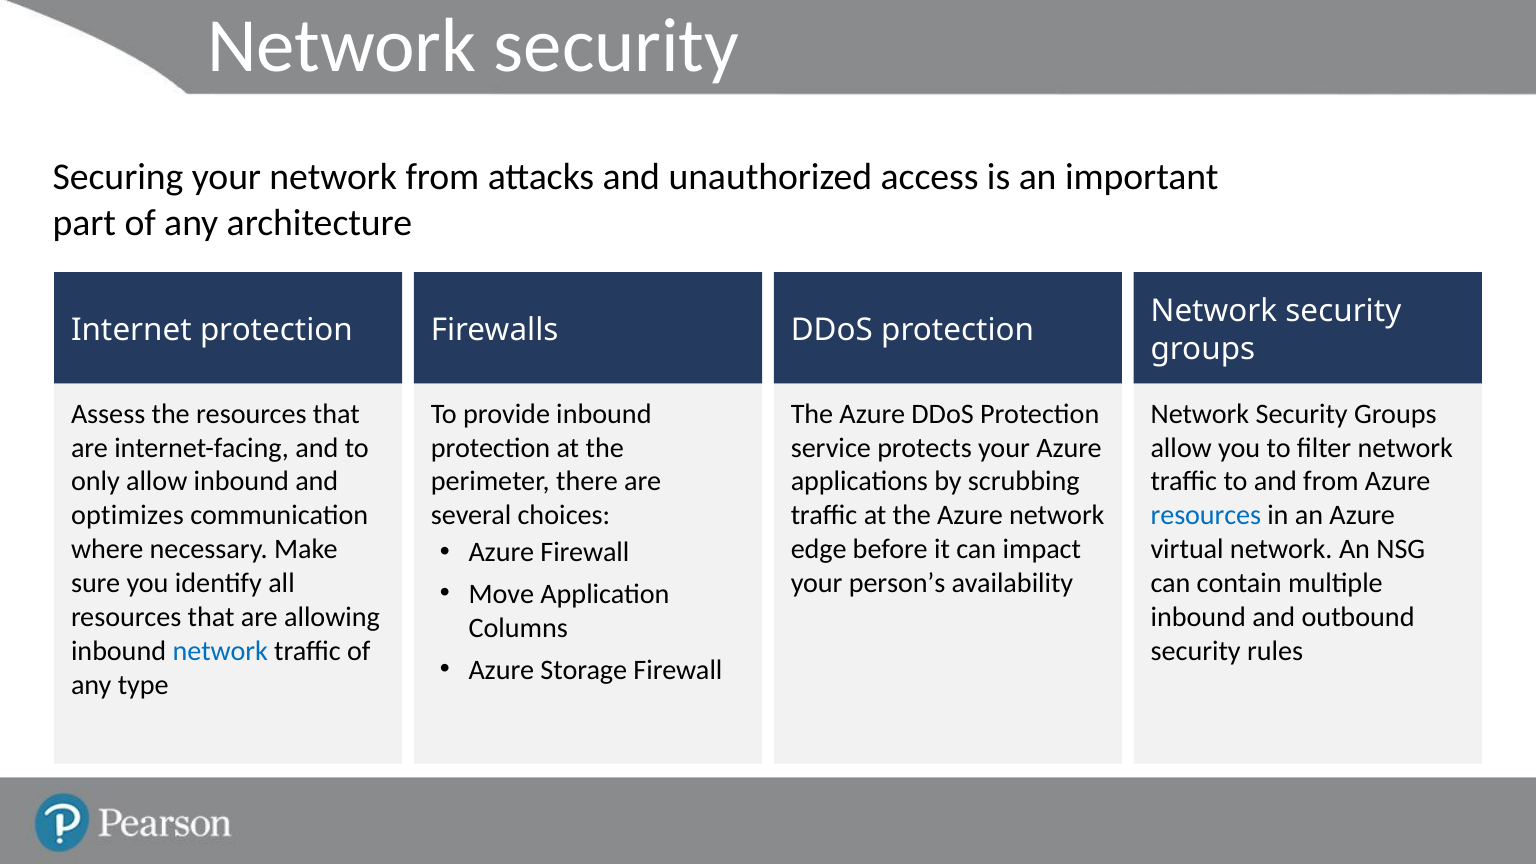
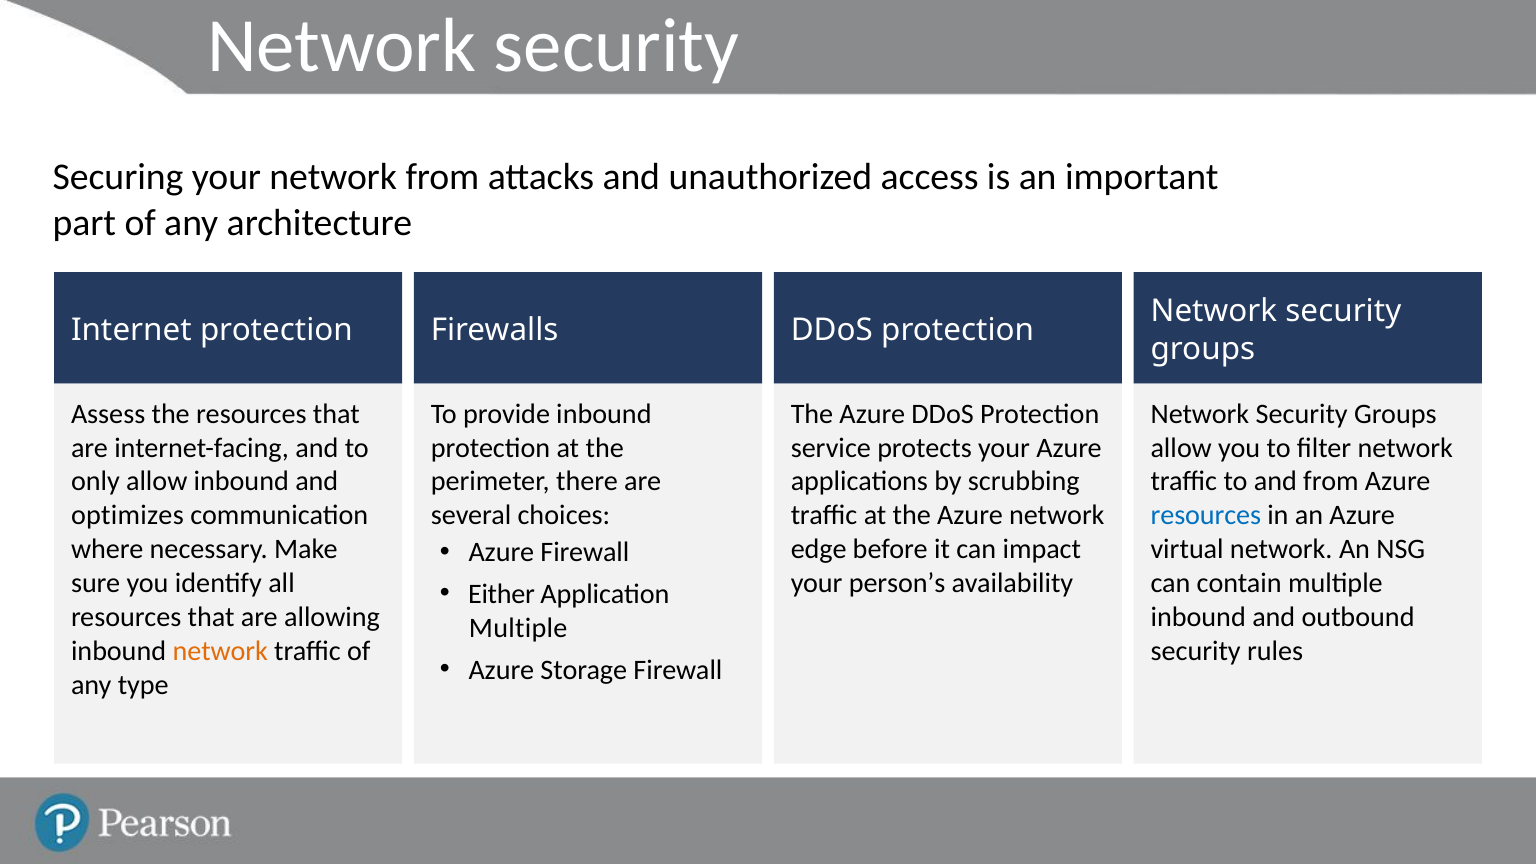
Move: Move -> Either
Columns at (518, 628): Columns -> Multiple
network at (220, 651) colour: blue -> orange
